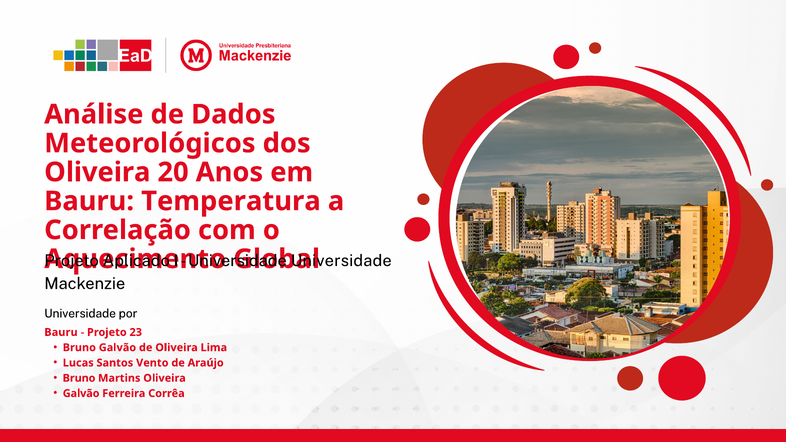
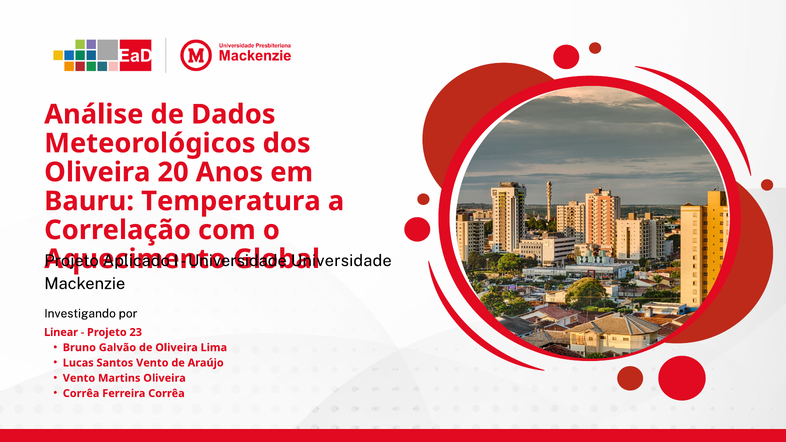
Universidade at (80, 314): Universidade -> Investigando
Bauru at (61, 332): Bauru -> Linear
Bruno at (79, 378): Bruno -> Vento
Galvão at (81, 394): Galvão -> Corrêa
